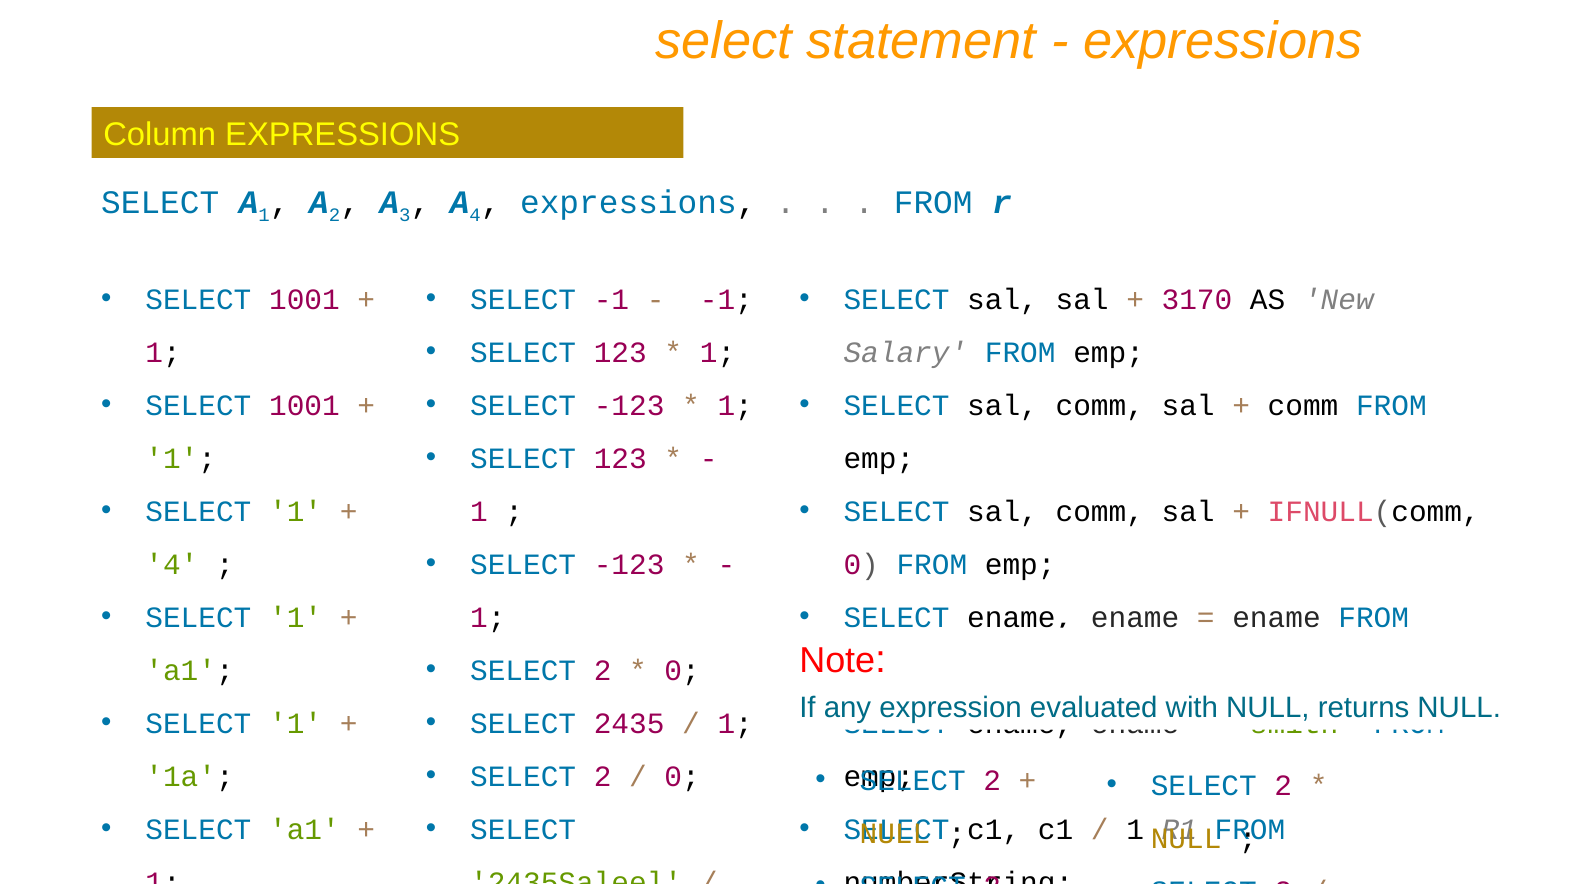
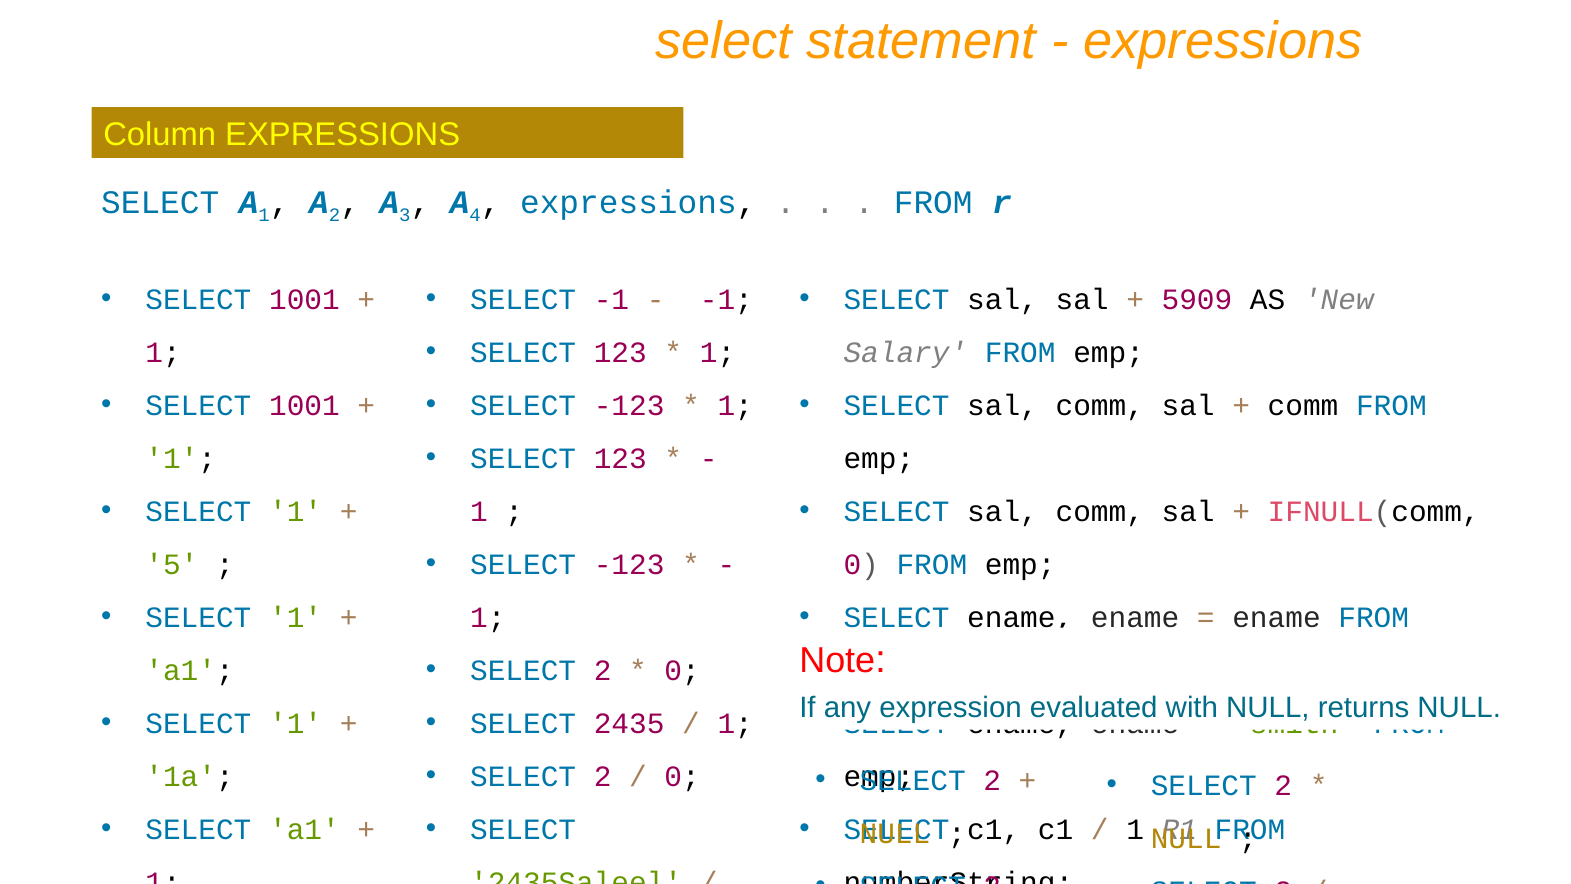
3170: 3170 -> 5909
4 at (172, 564): 4 -> 5
